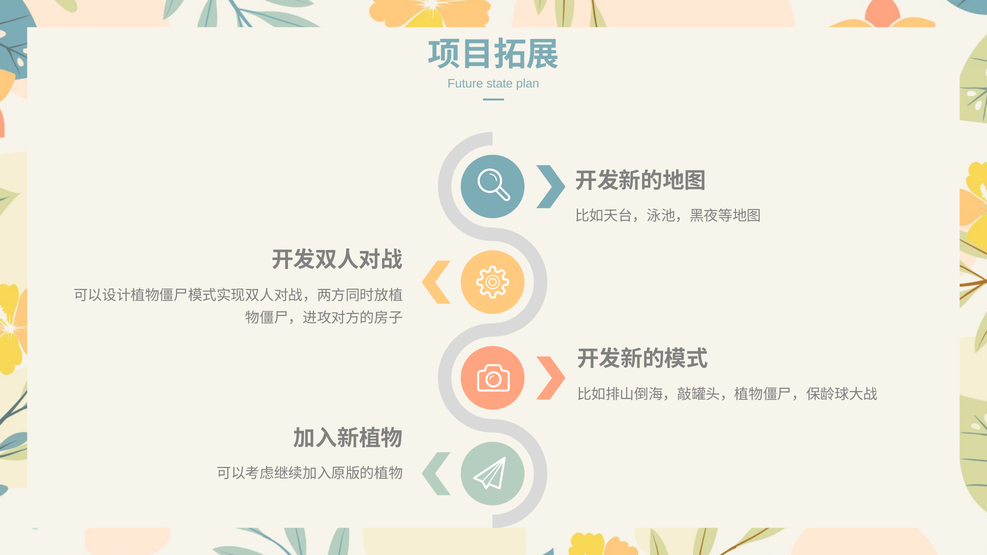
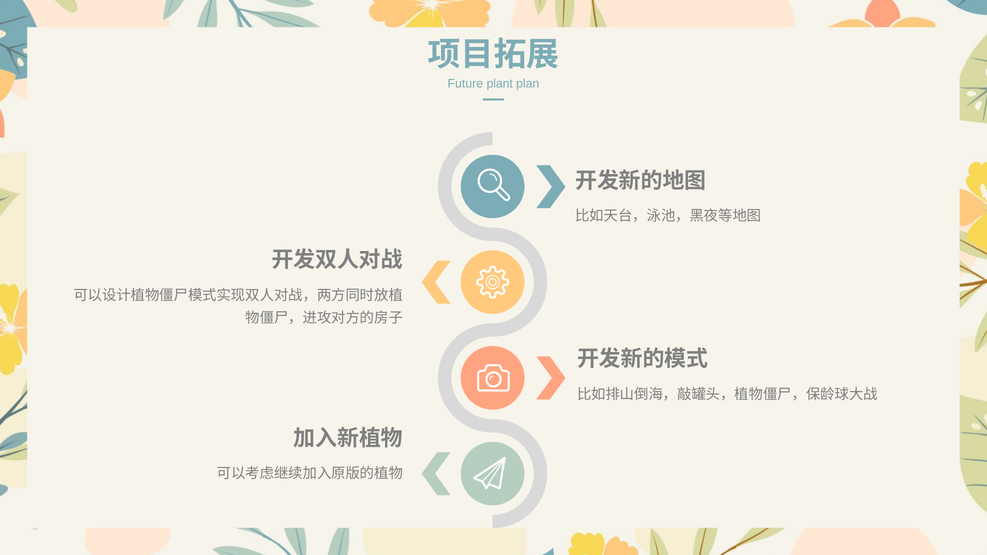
state: state -> plant
